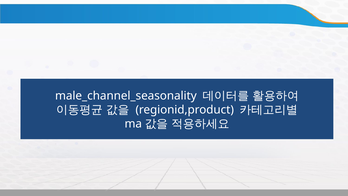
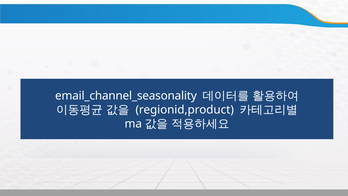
male_channel_seasonality: male_channel_seasonality -> email_channel_seasonality
